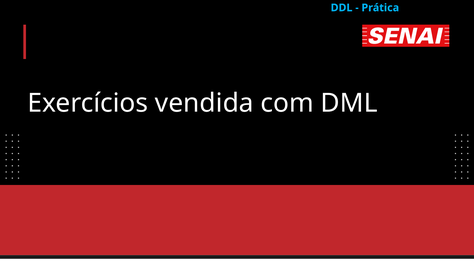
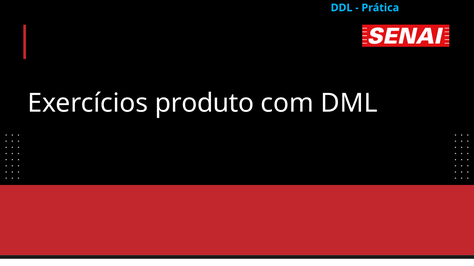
vendida: vendida -> produto
